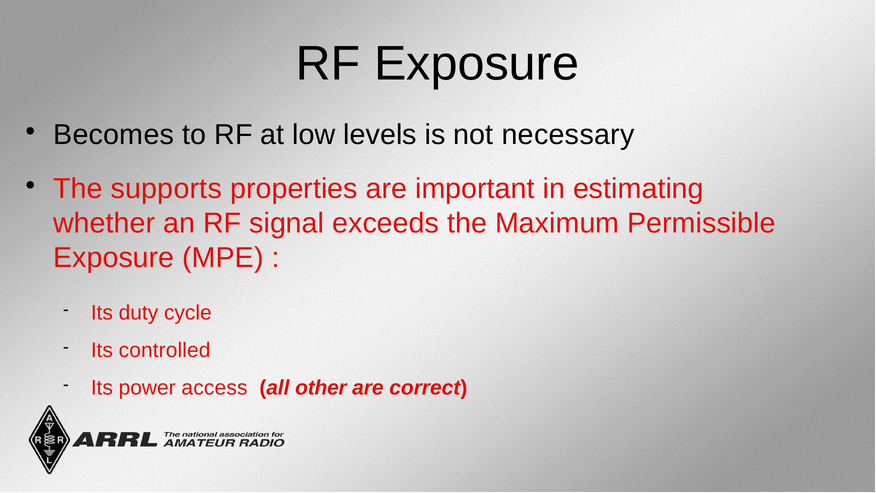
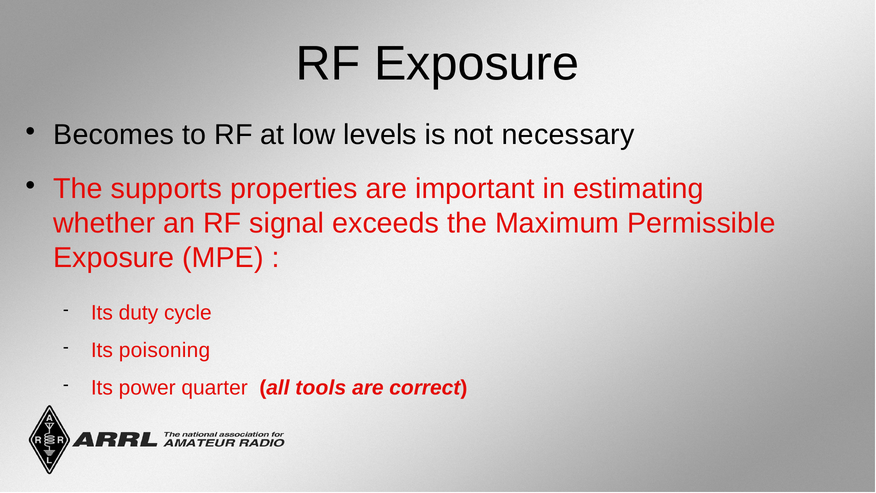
controlled: controlled -> poisoning
access: access -> quarter
other: other -> tools
